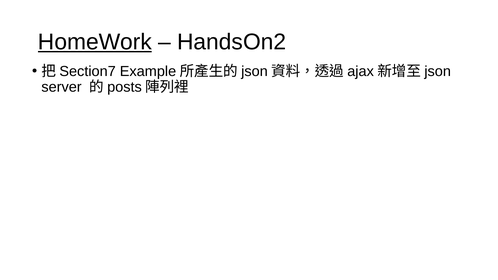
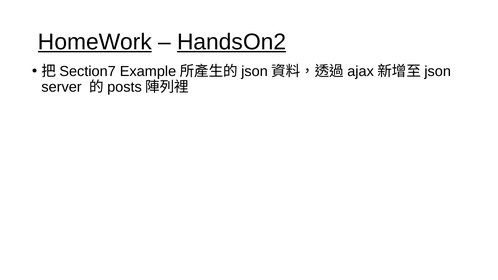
HandsOn2 underline: none -> present
